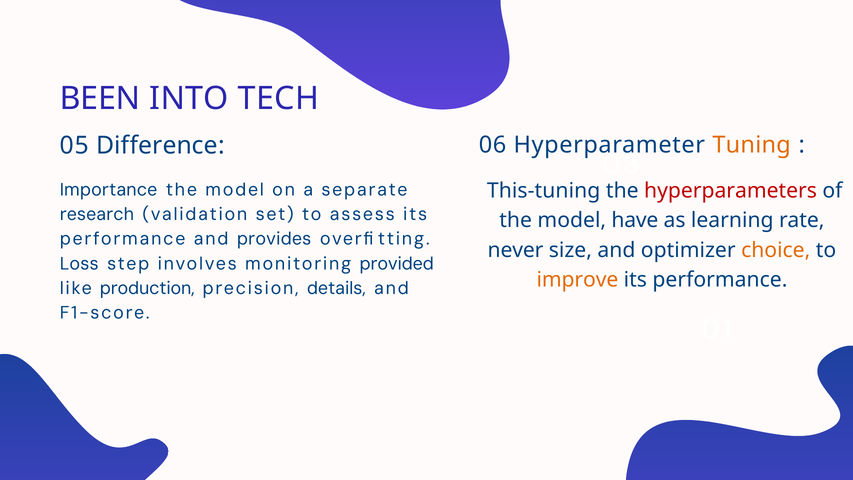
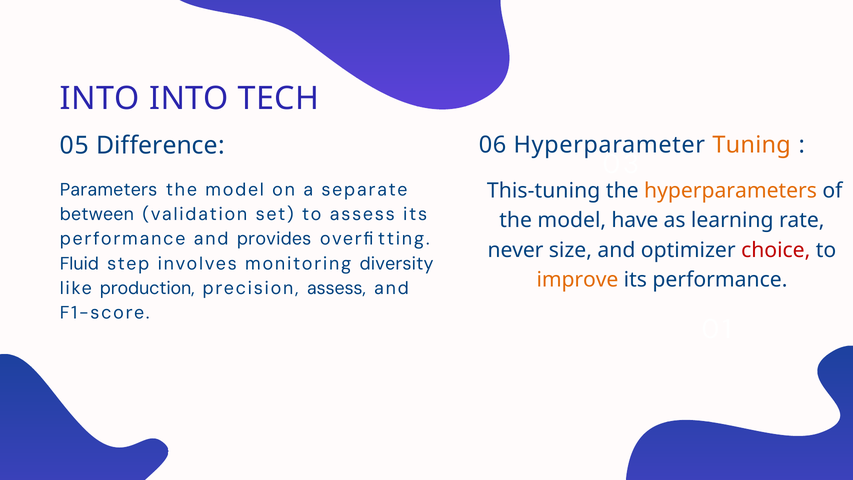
BEEN at (100, 99): BEEN -> INTO
Importance: Importance -> Parameters
hyperparameters colour: red -> orange
research: research -> between
choice colour: orange -> red
Loss: Loss -> Fluid
provided: provided -> diversity
precision details: details -> assess
